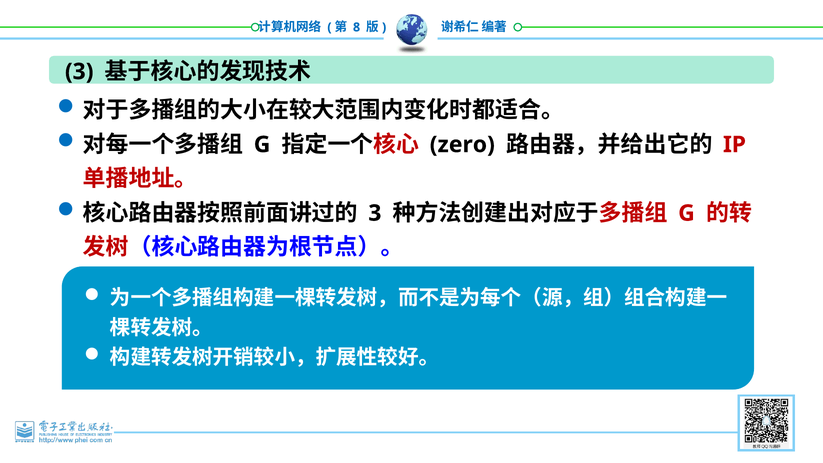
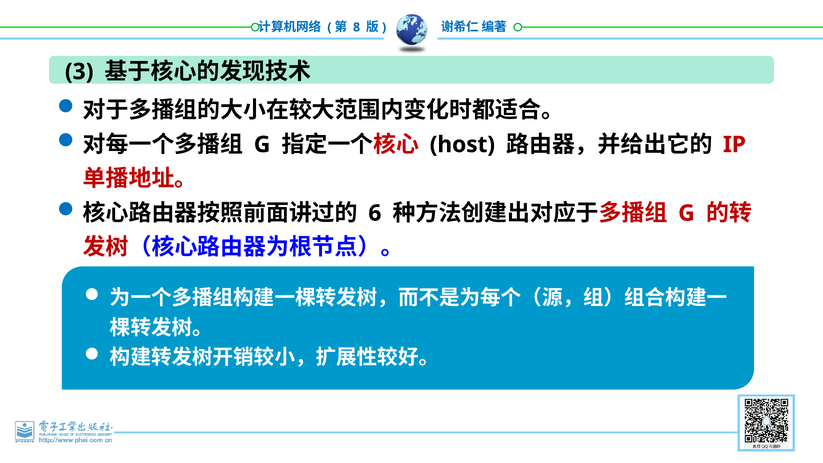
zero: zero -> host
3 at (375, 213): 3 -> 6
